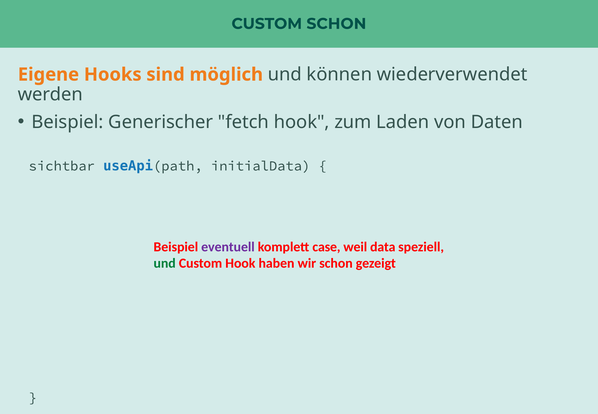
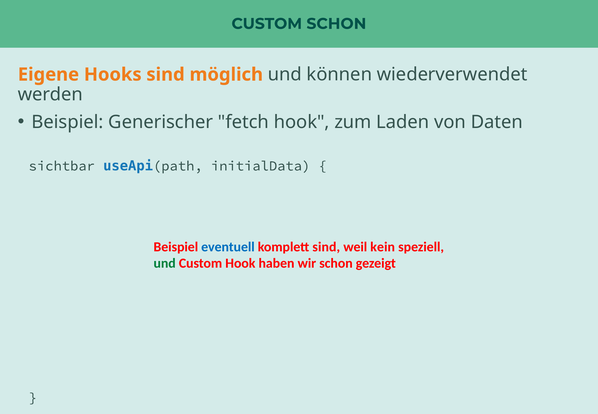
eventuell colour: purple -> blue
komplett case: case -> sind
data: data -> kein
